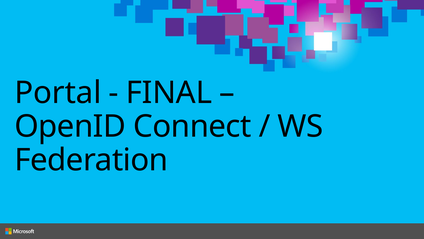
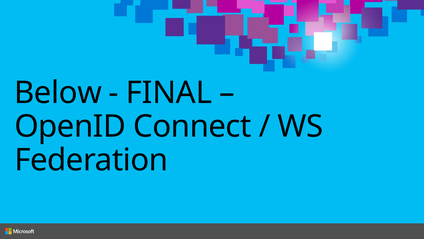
Portal: Portal -> Below
